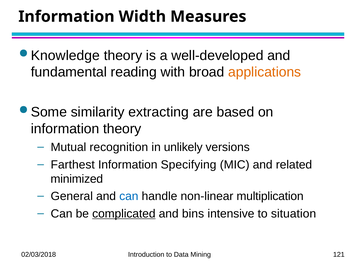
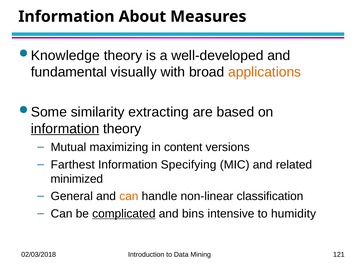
Width: Width -> About
reading: reading -> visually
information at (65, 129) underline: none -> present
recognition: recognition -> maximizing
unlikely: unlikely -> content
can at (129, 196) colour: blue -> orange
multiplication: multiplication -> classification
situation: situation -> humidity
